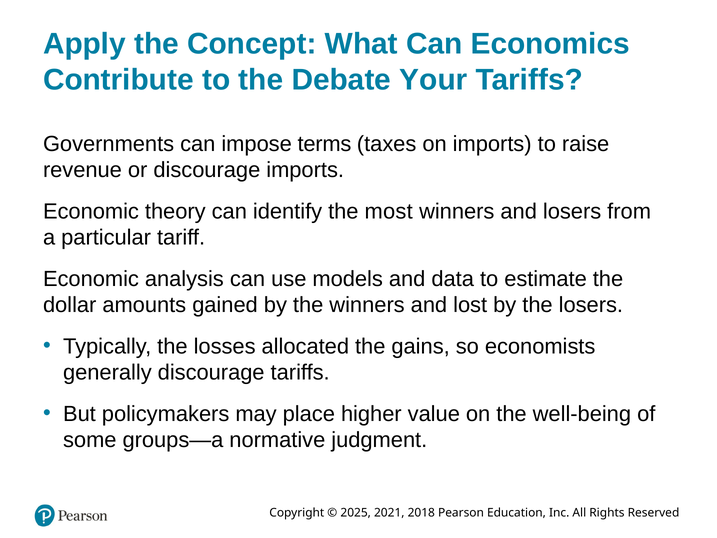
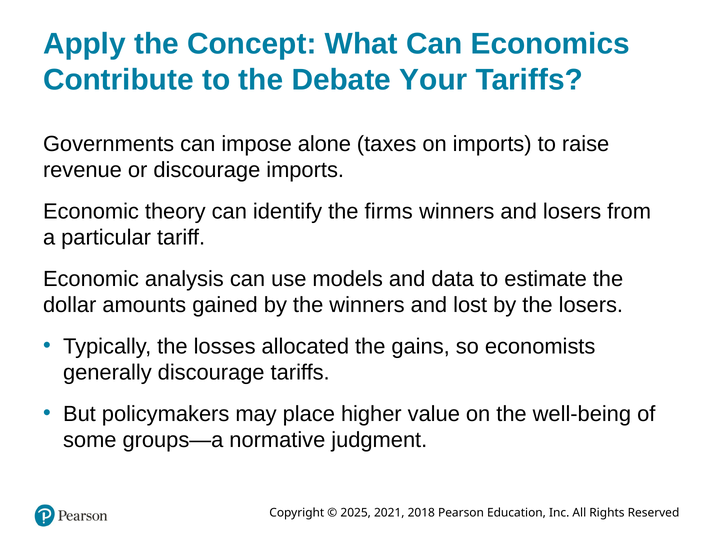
terms: terms -> alone
most: most -> firms
